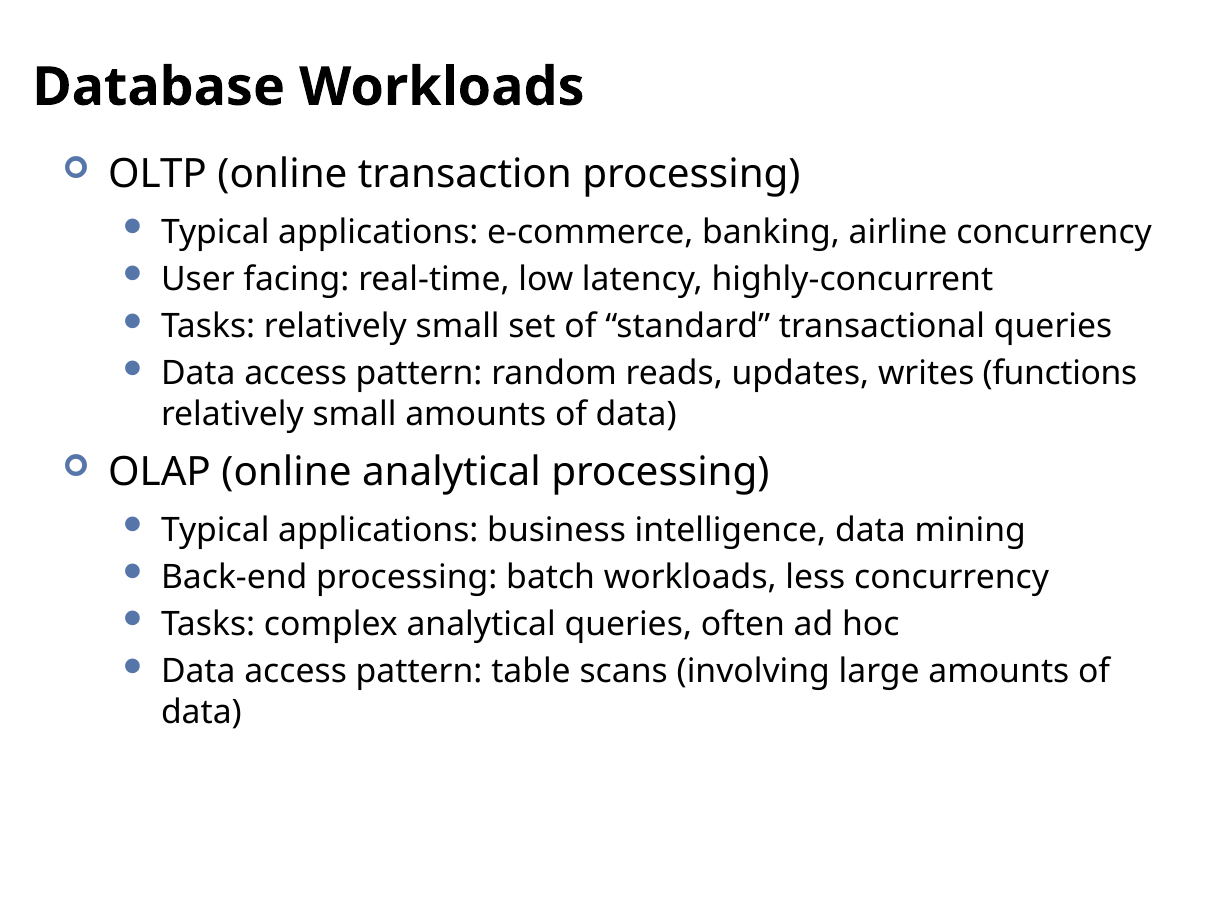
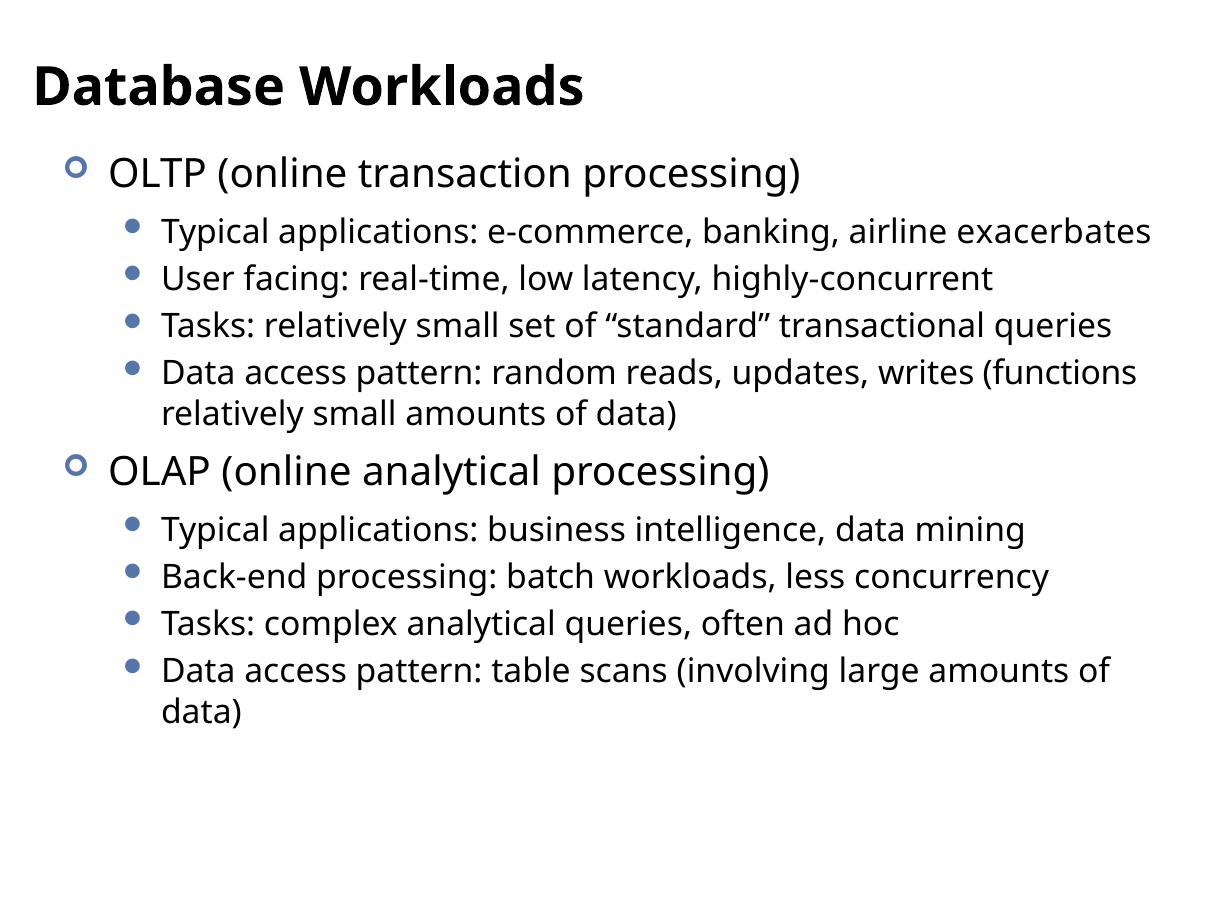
airline concurrency: concurrency -> exacerbates
